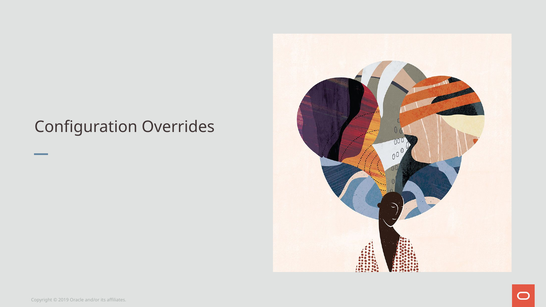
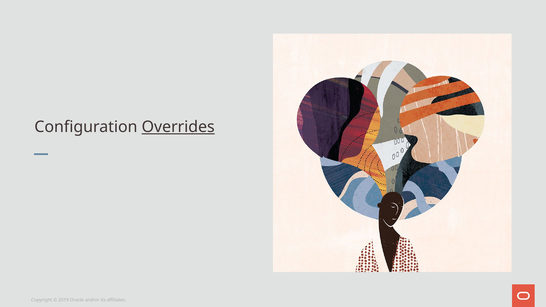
Overrides underline: none -> present
